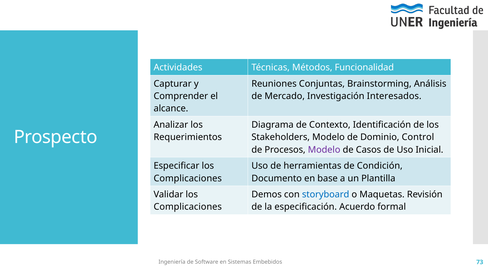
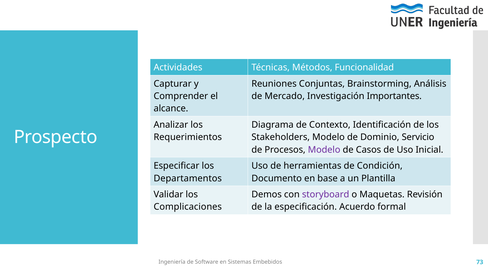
Interesados: Interesados -> Importantes
Control: Control -> Servicio
Complicaciones at (188, 178): Complicaciones -> Departamentos
storyboard colour: blue -> purple
